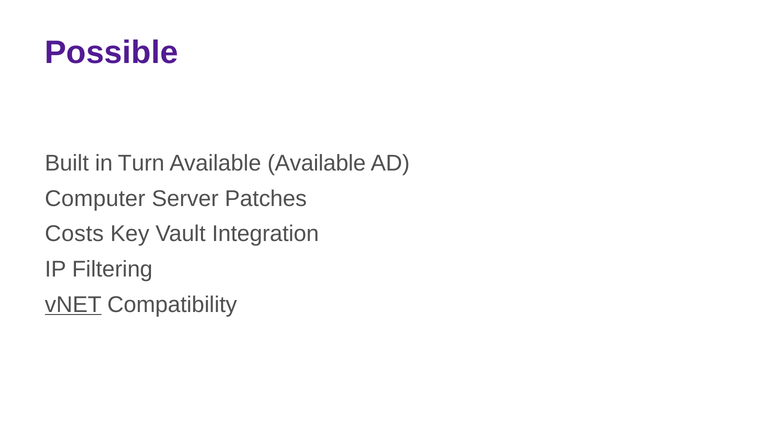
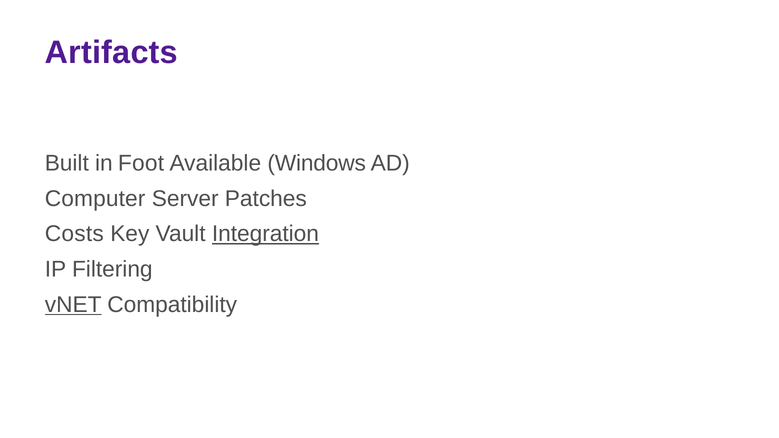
Possible: Possible -> Artifacts
Turn: Turn -> Foot
Available Available: Available -> Windows
Integration underline: none -> present
